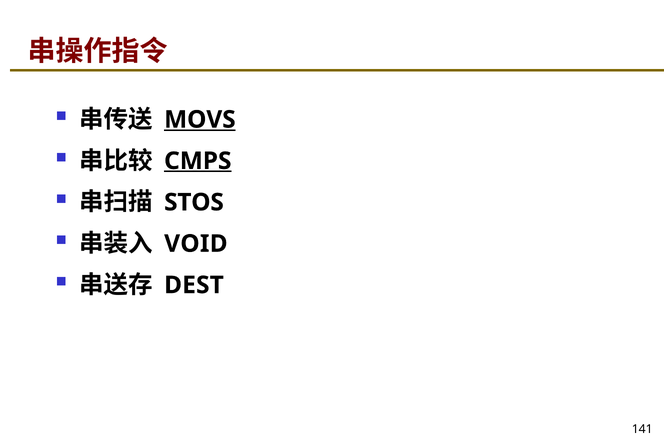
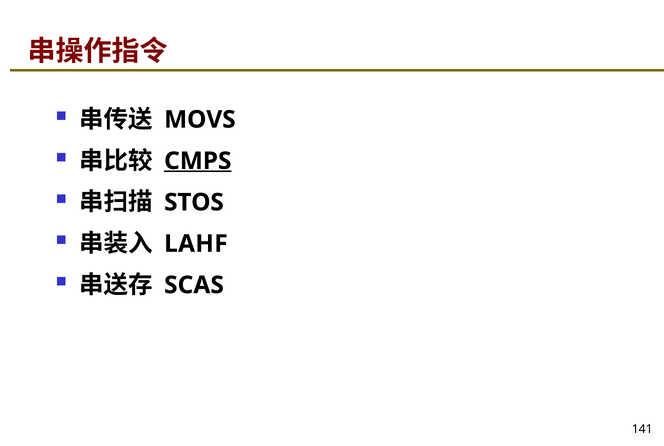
MOVS underline: present -> none
VOID: VOID -> LAHF
DEST: DEST -> SCAS
